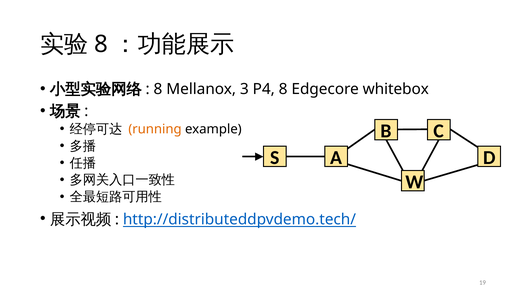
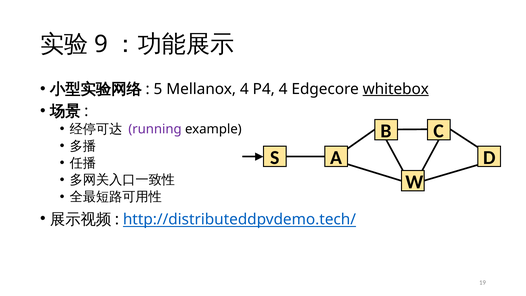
8 at (101, 44): 8 -> 9
8 at (158, 89): 8 -> 5
Mellanox 3: 3 -> 4
P4 8: 8 -> 4
whitebox underline: none -> present
running colour: orange -> purple
